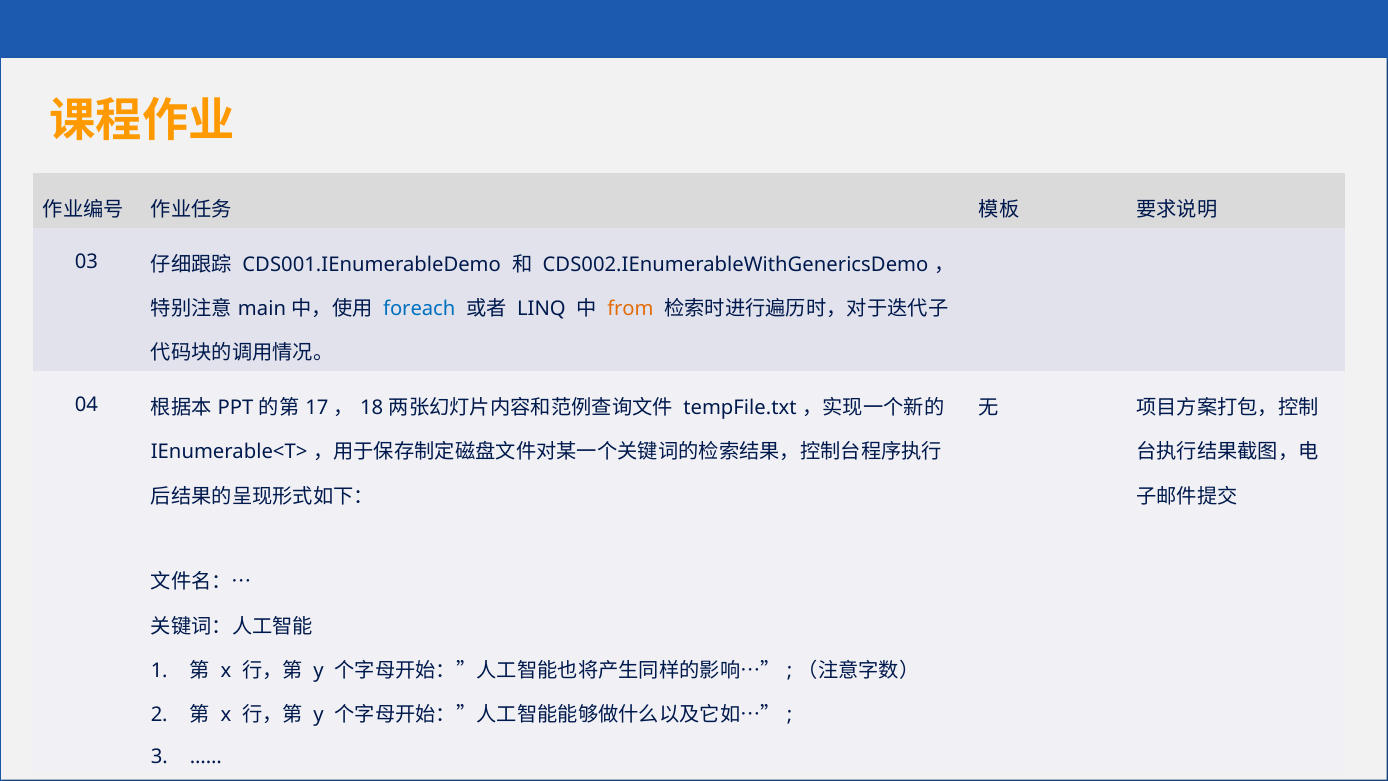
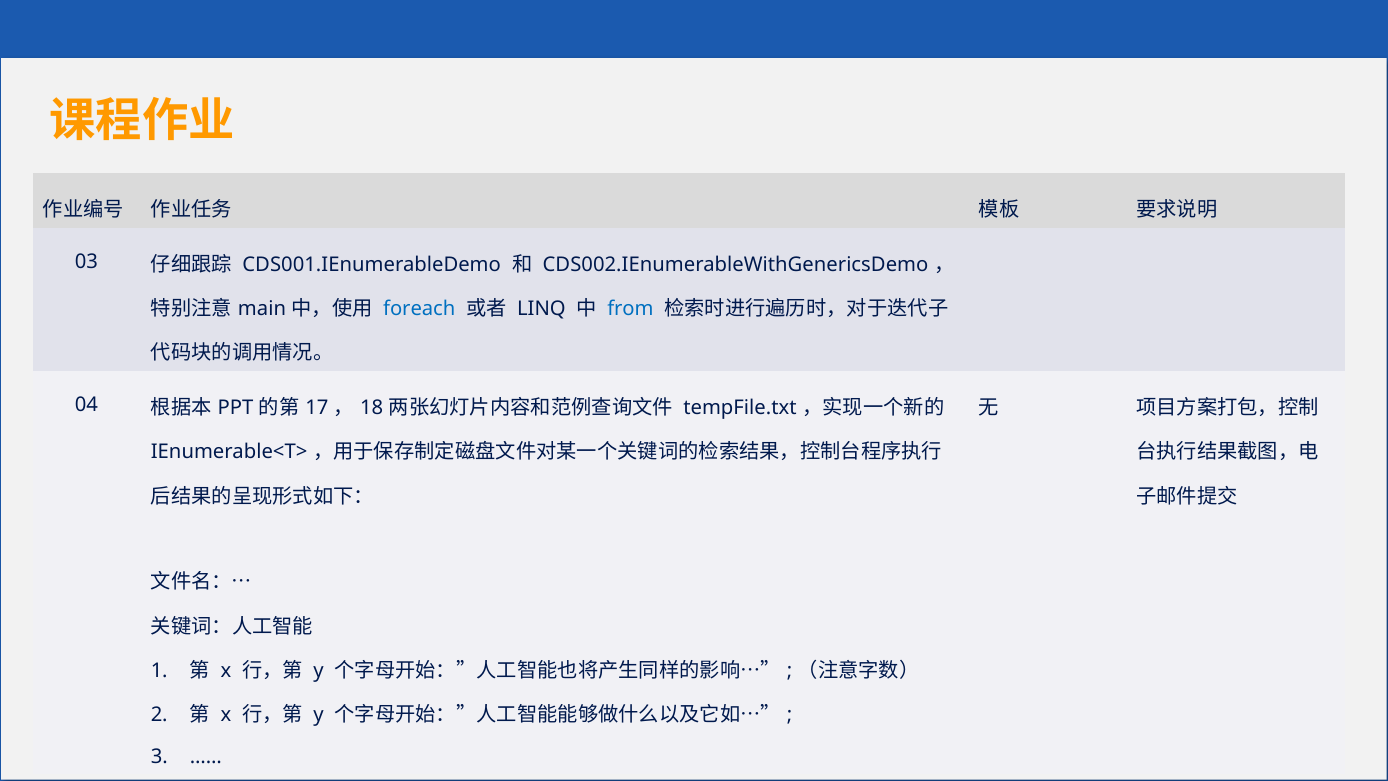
from colour: orange -> blue
